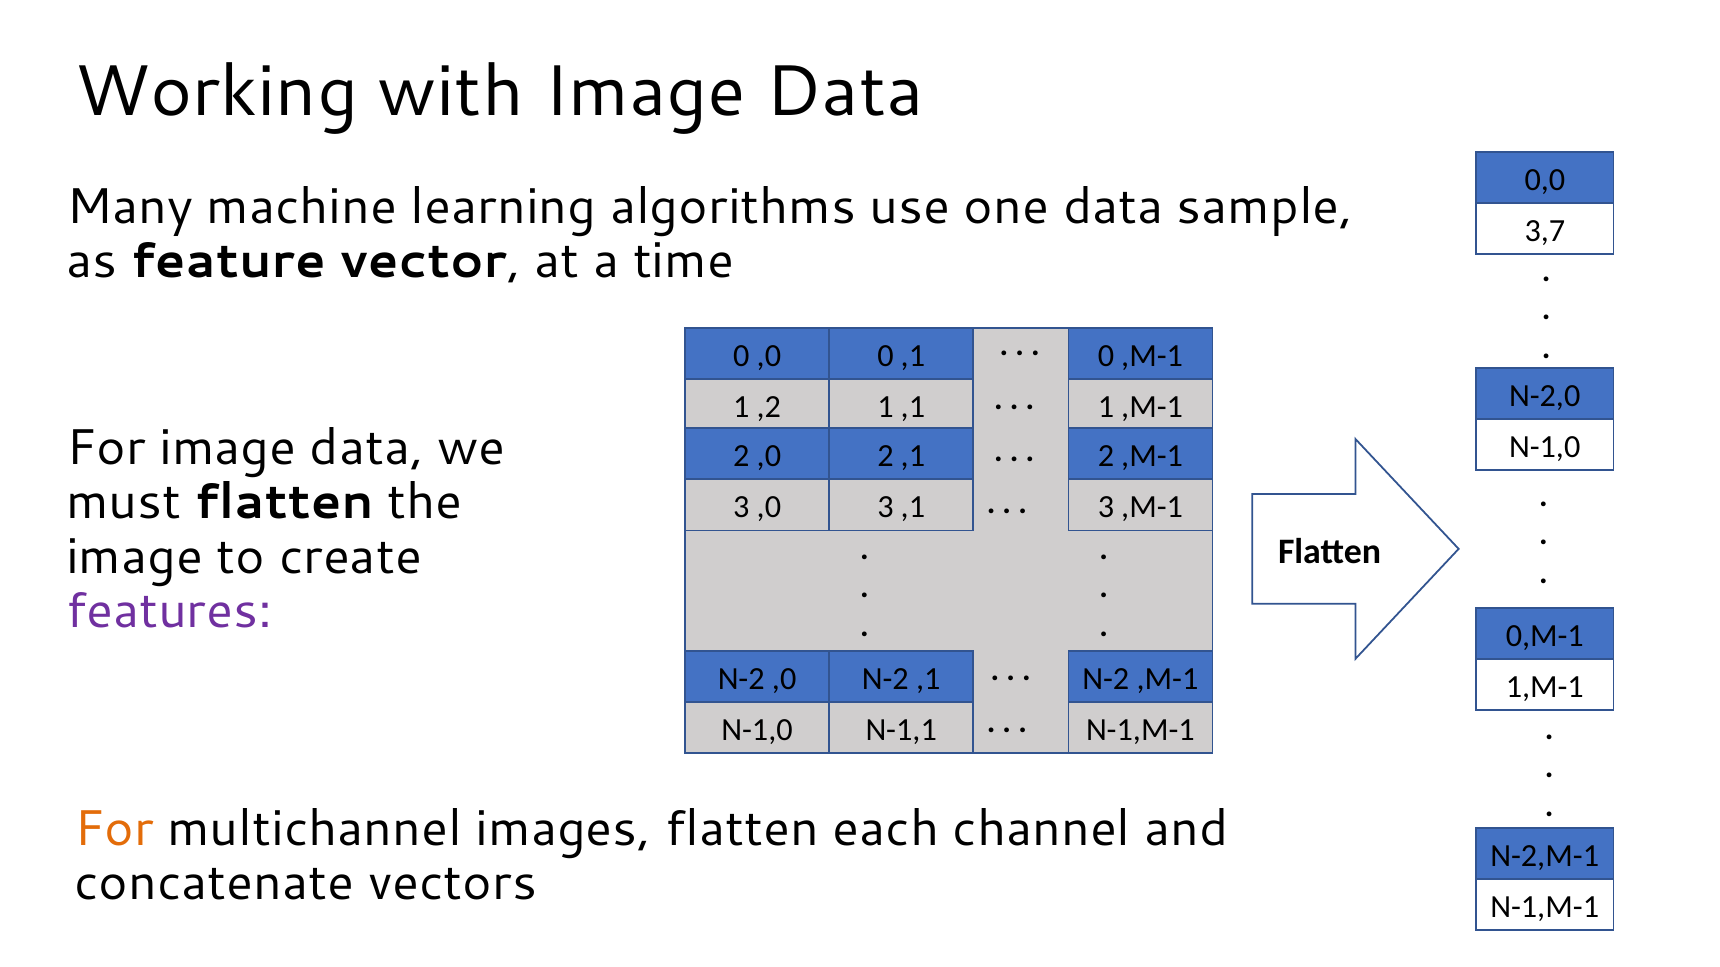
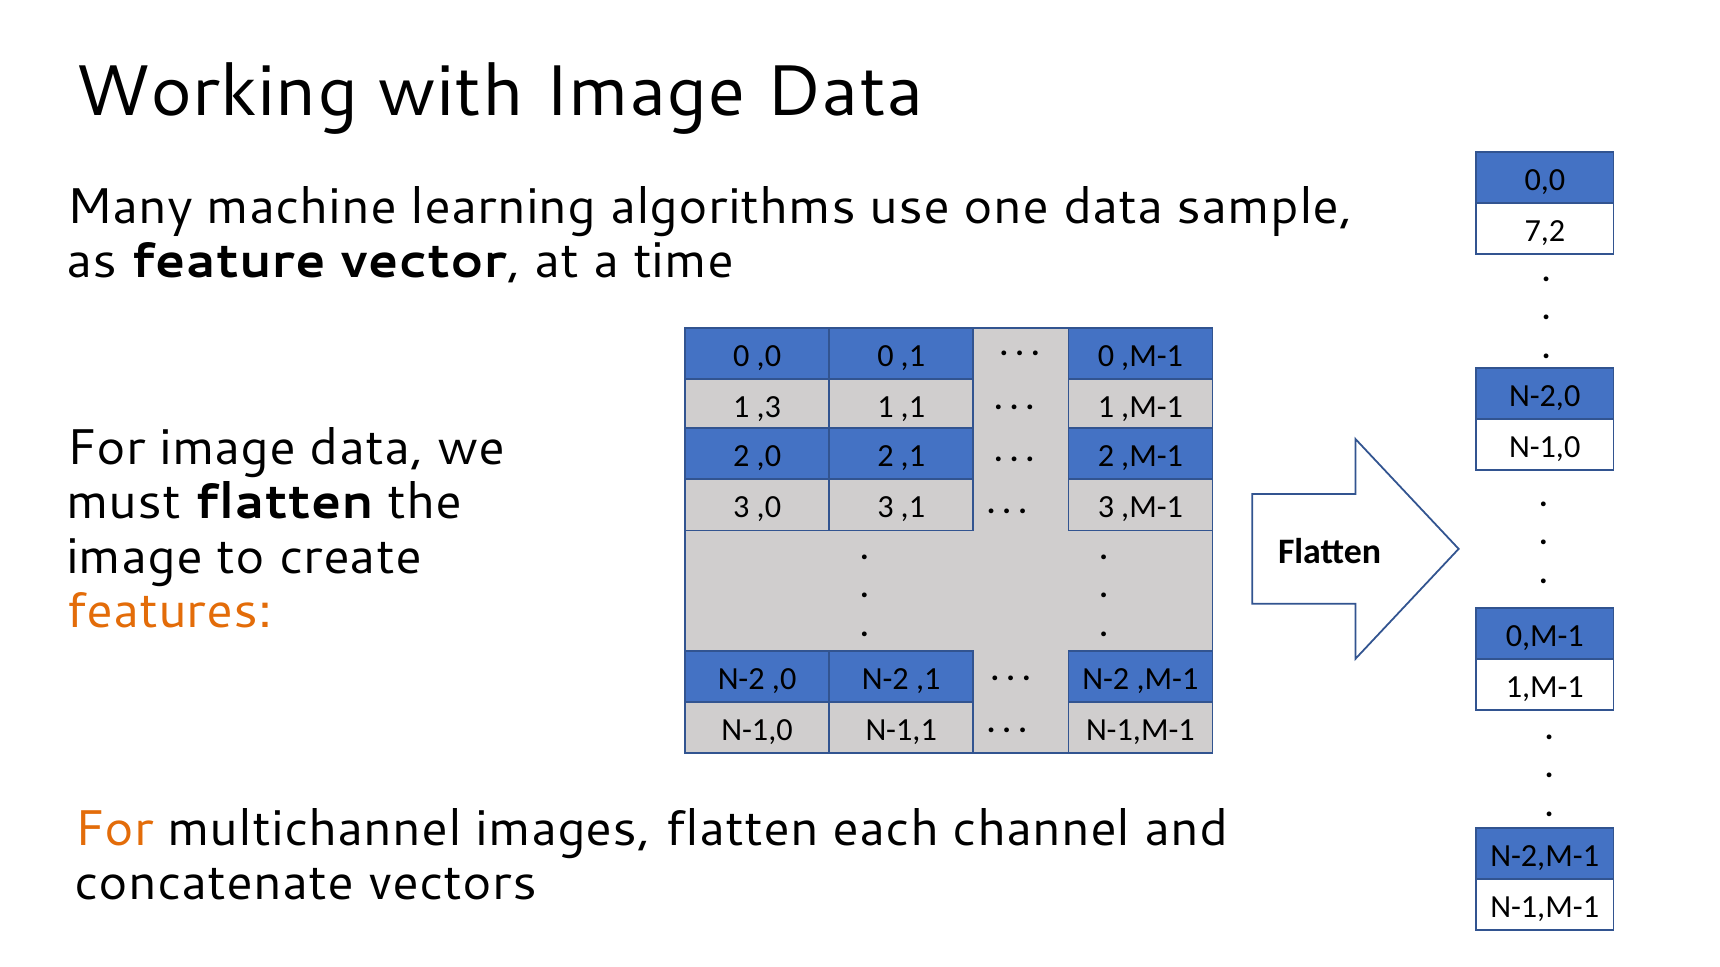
3,7: 3,7 -> 7,2
,2: ,2 -> ,3
features colour: purple -> orange
